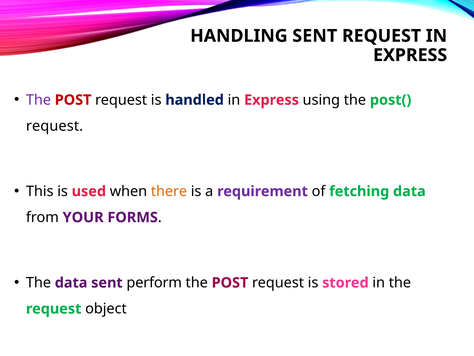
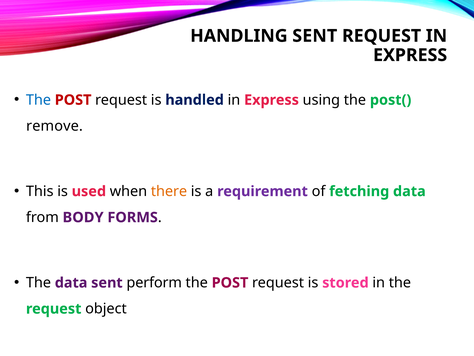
The at (38, 100) colour: purple -> blue
request at (55, 126): request -> remove
YOUR: YOUR -> BODY
